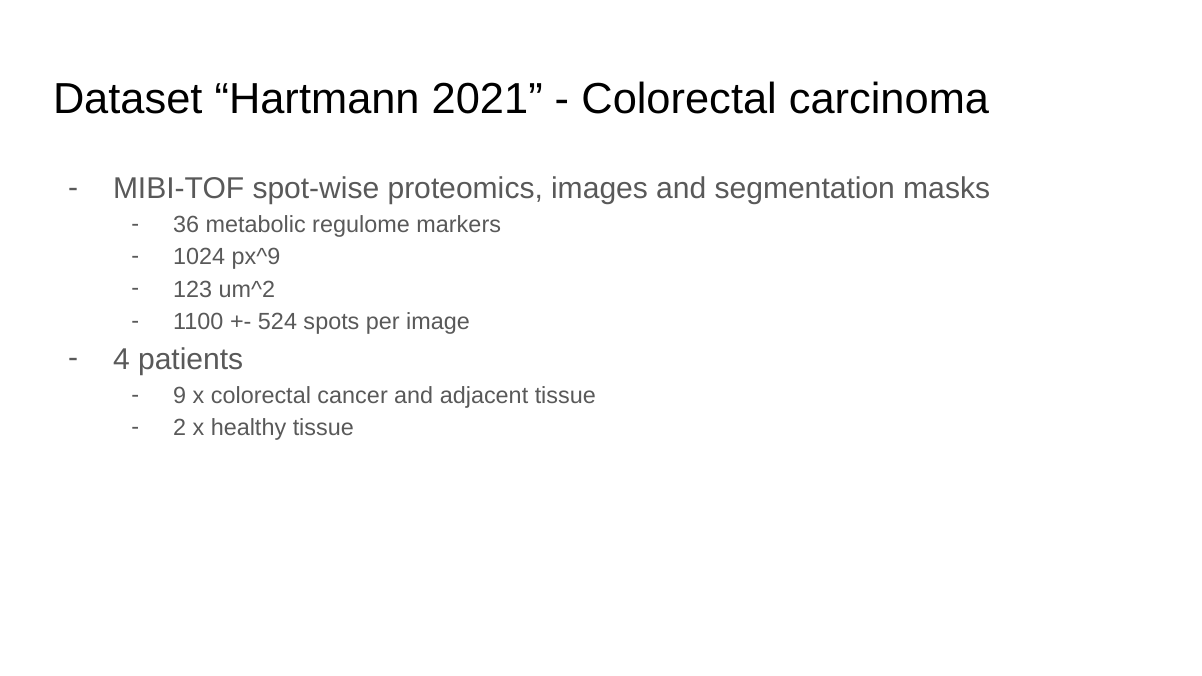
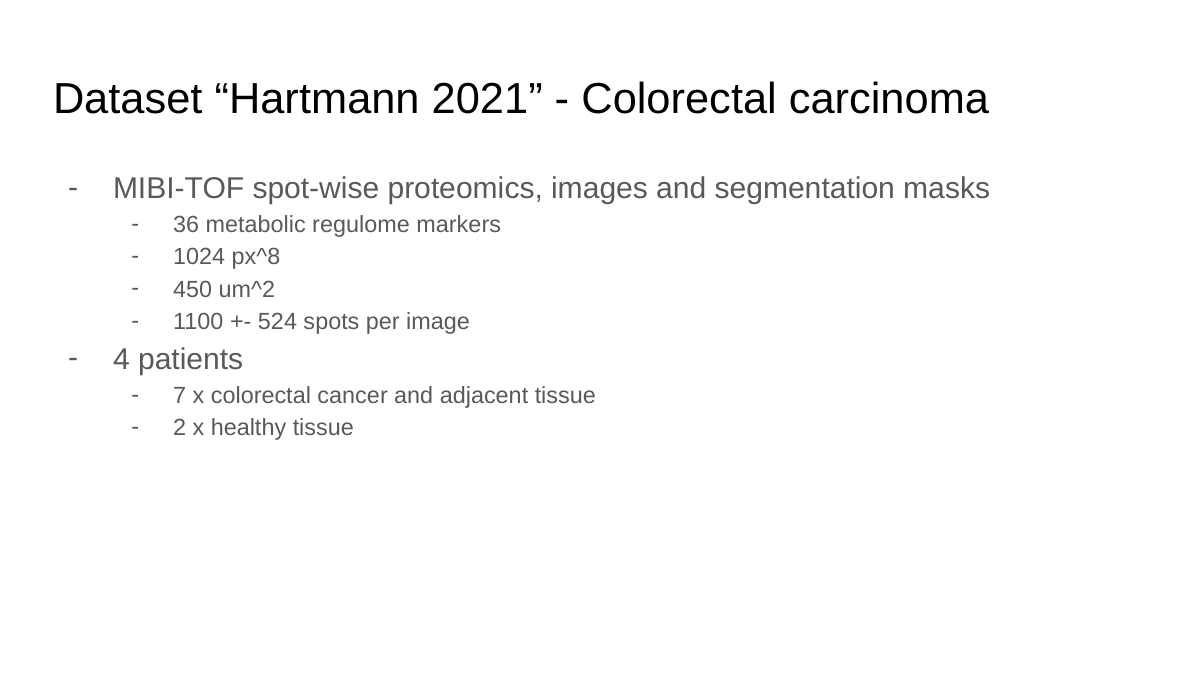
px^9: px^9 -> px^8
123: 123 -> 450
9: 9 -> 7
